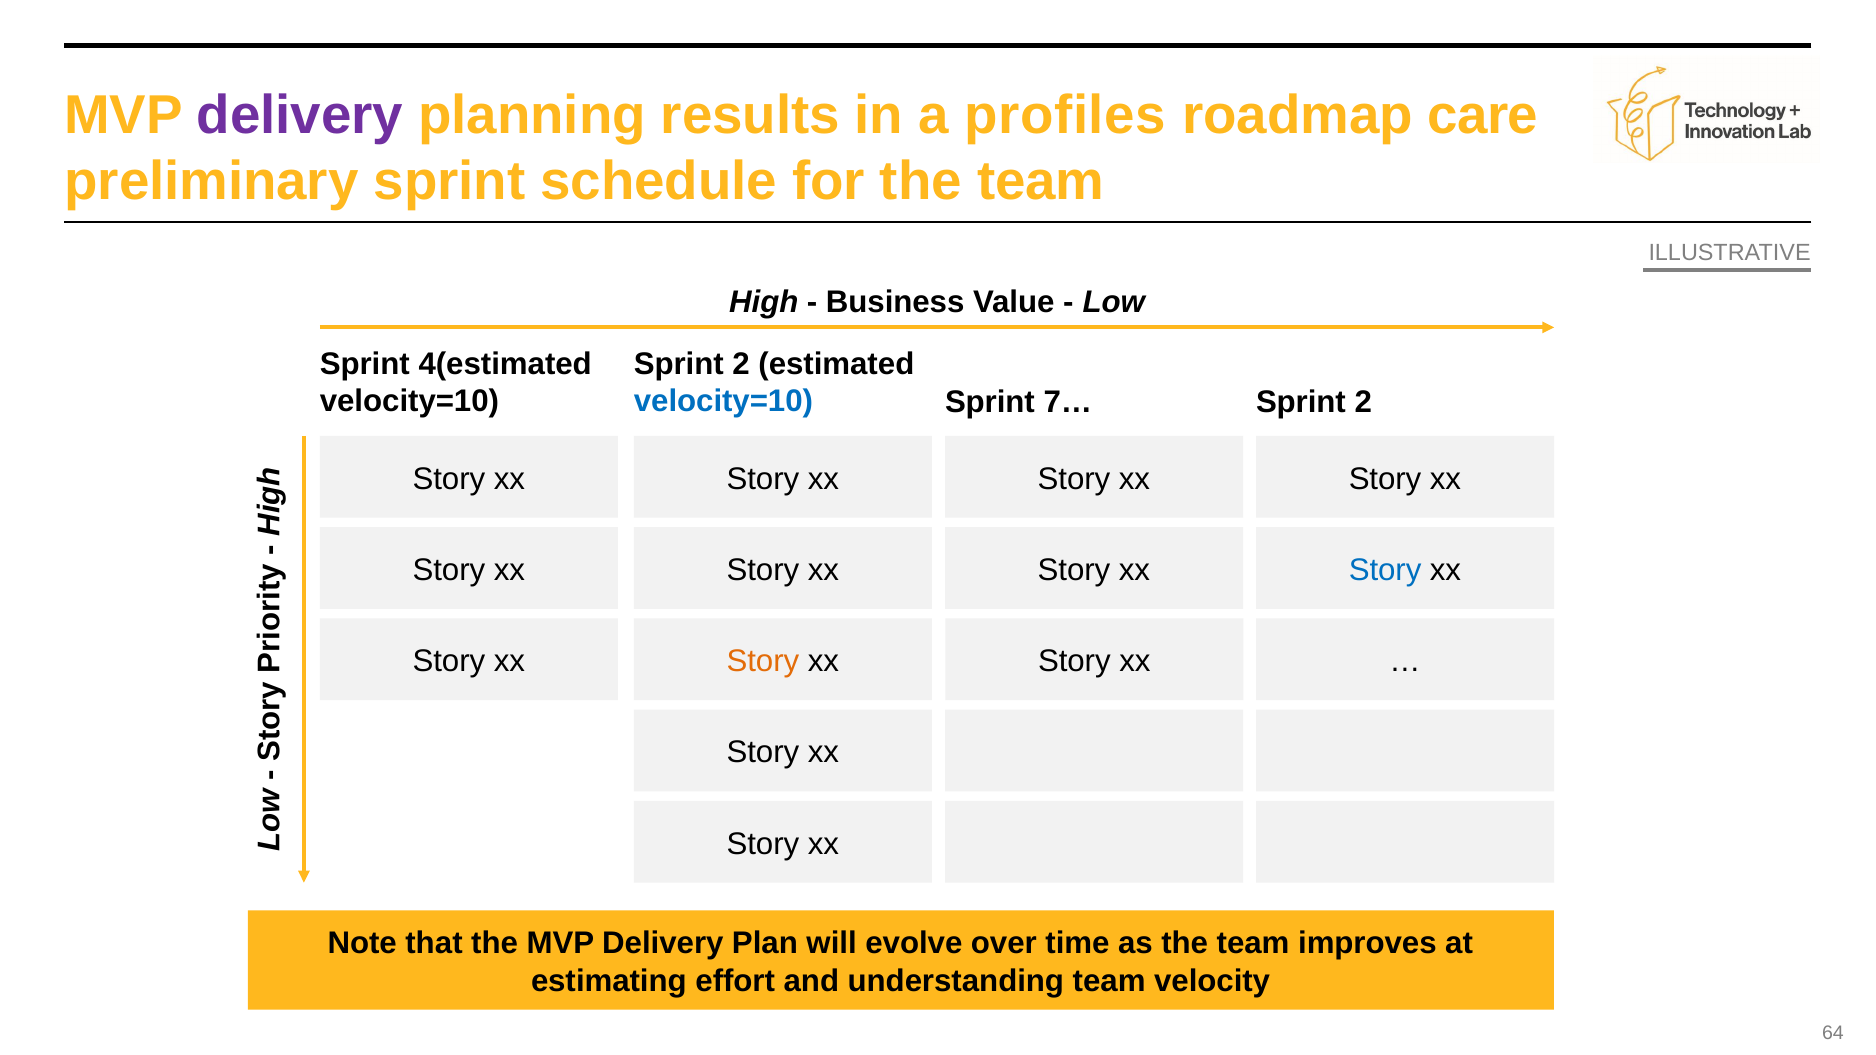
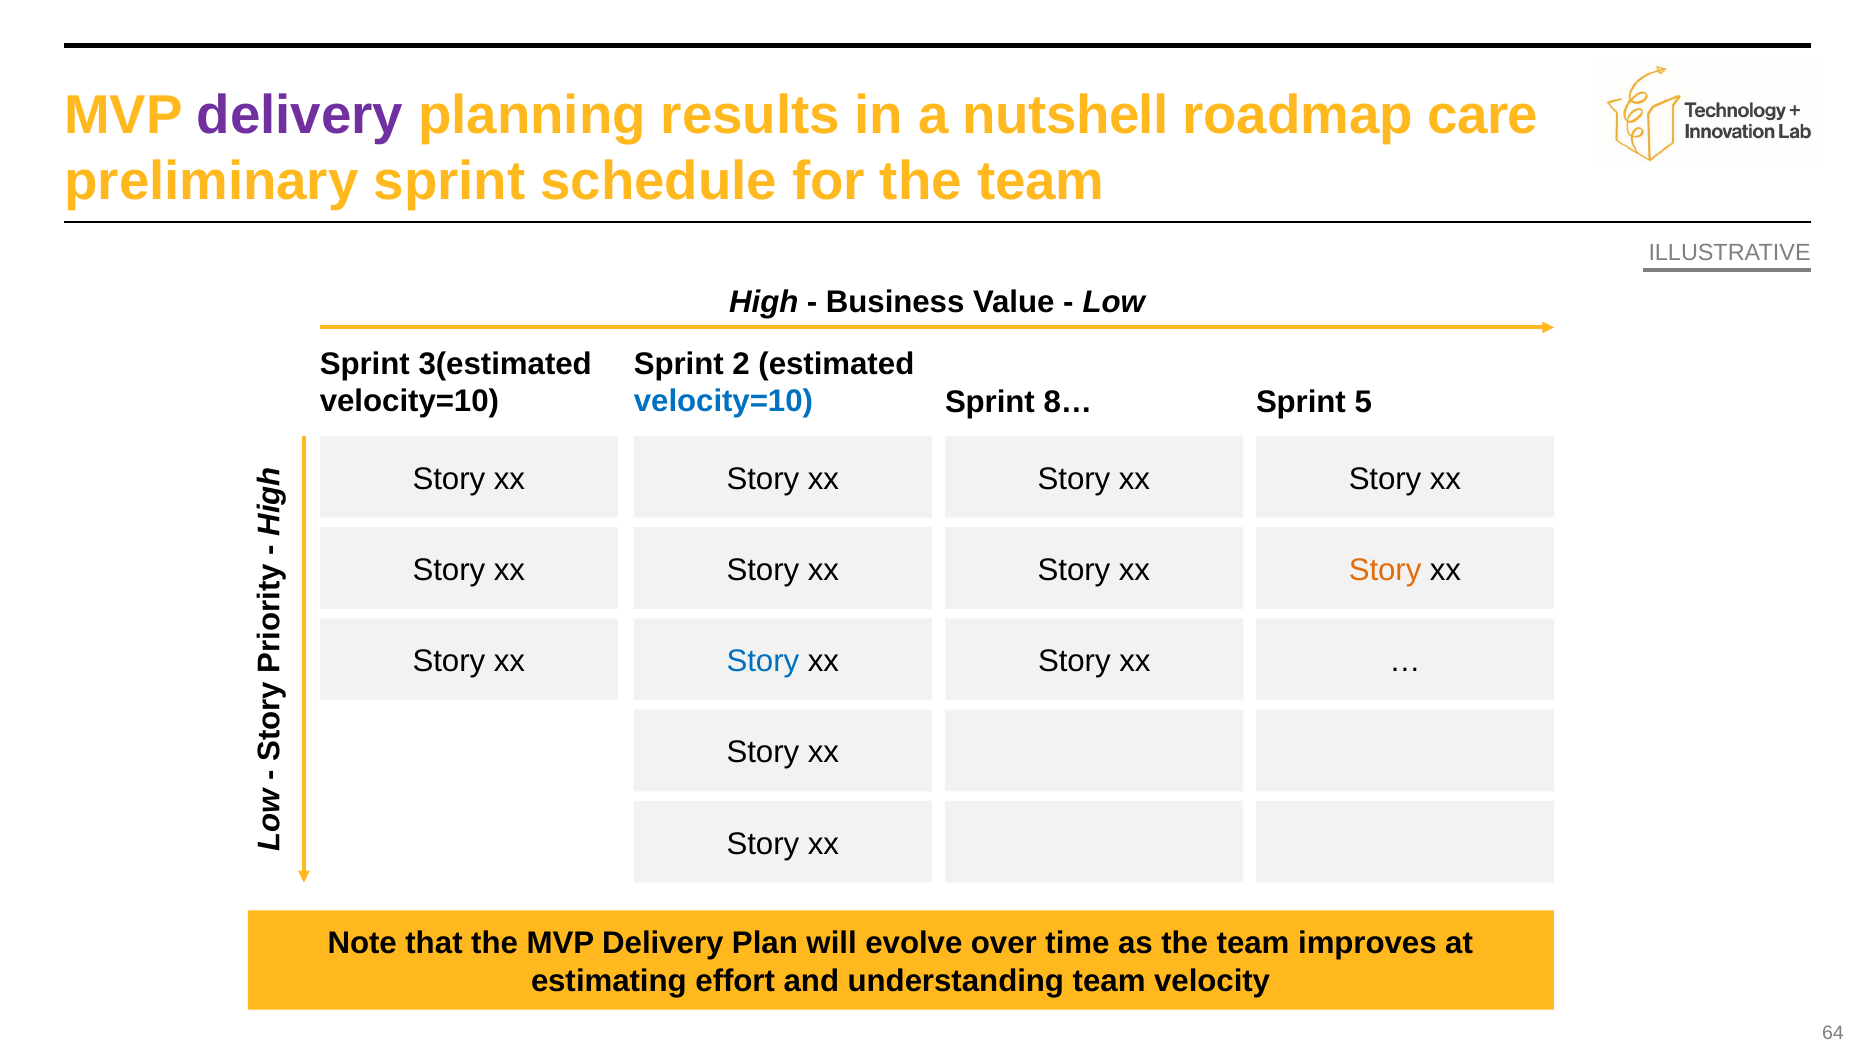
profiles: profiles -> nutshell
4(estimated: 4(estimated -> 3(estimated
2 at (1363, 402): 2 -> 5
7…: 7… -> 8…
Story at (1385, 570) colour: blue -> orange
Story at (763, 662) colour: orange -> blue
